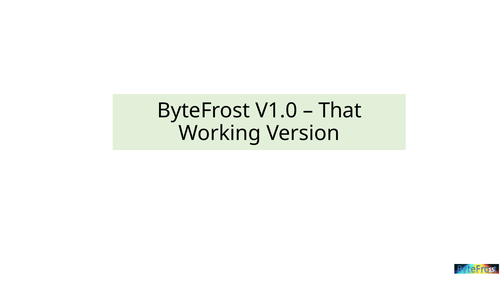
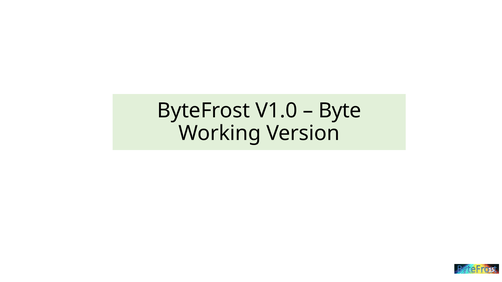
That: That -> Byte
